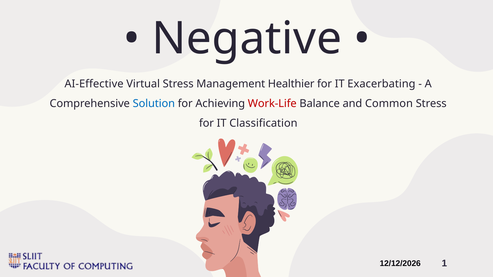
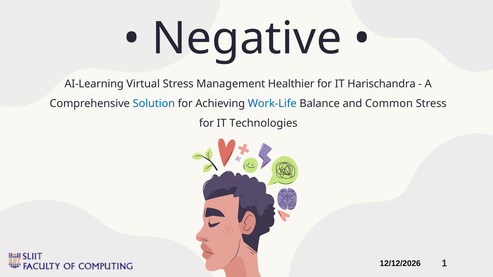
AI-Effective: AI-Effective -> AI-Learning
Exacerbating: Exacerbating -> Harischandra
Work-Life colour: red -> blue
Classification: Classification -> Technologies
